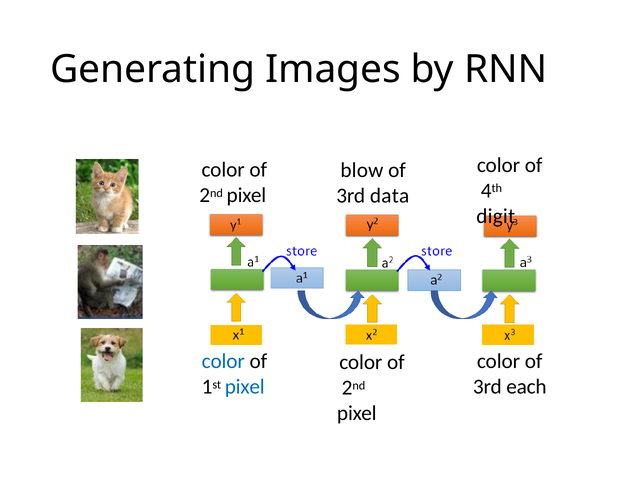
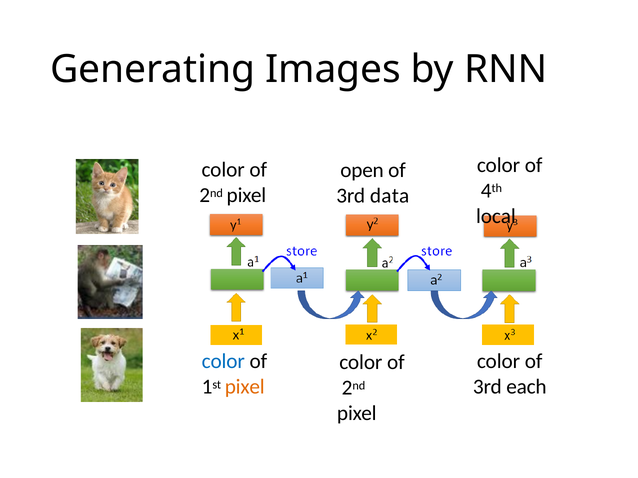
blow: blow -> open
digit: digit -> local
pixel at (245, 387) colour: blue -> orange
